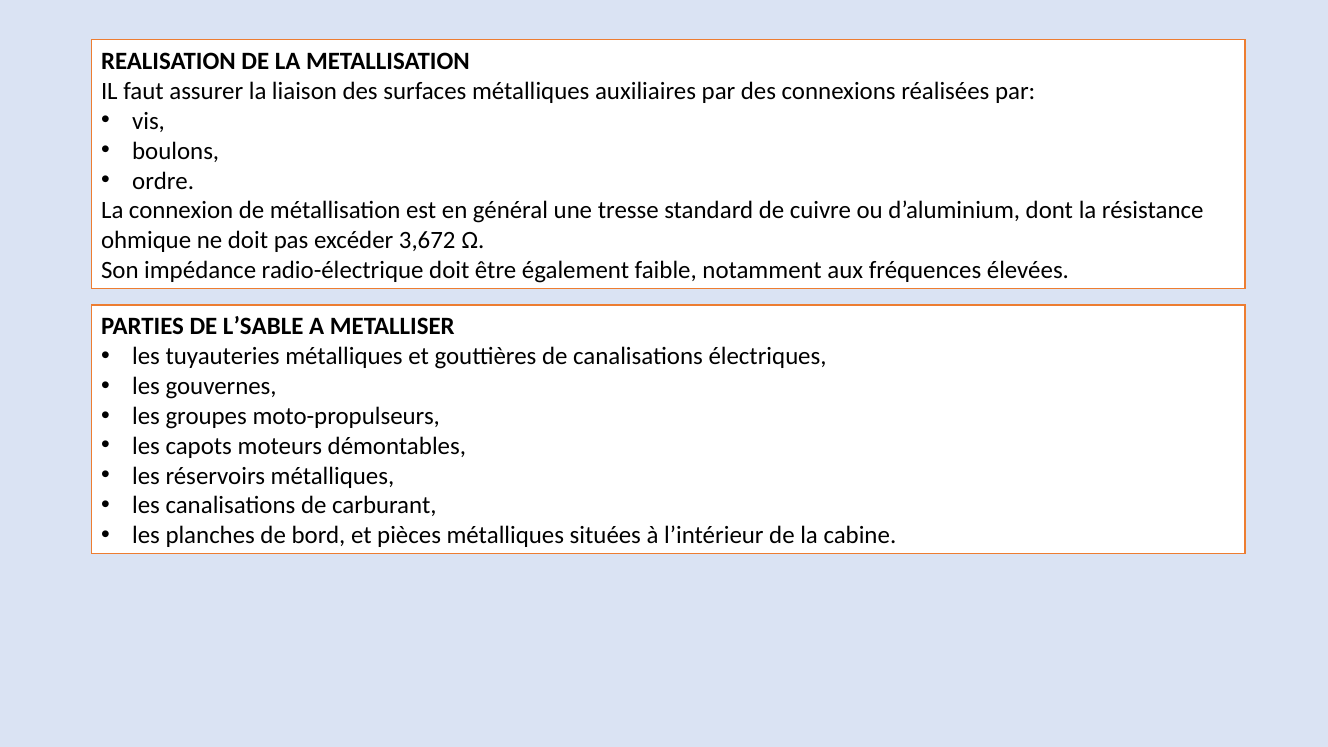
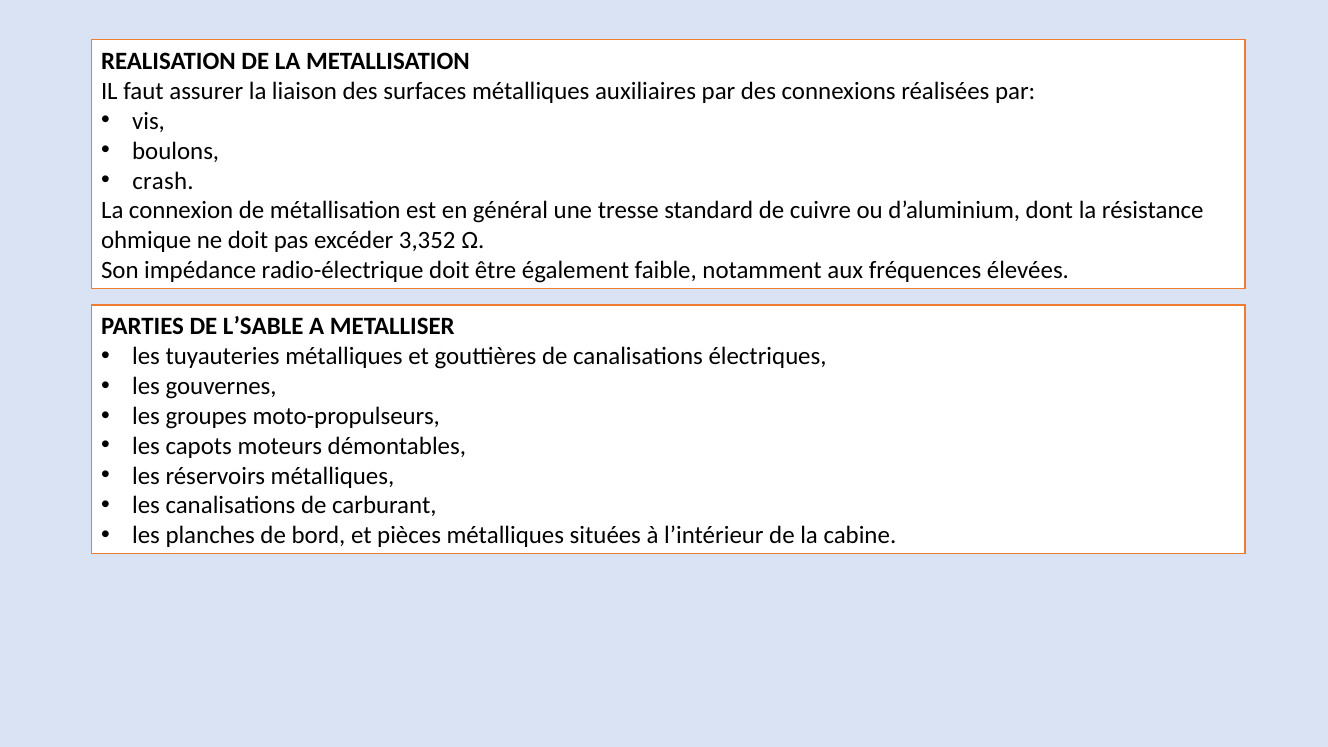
ordre: ordre -> crash
3,672: 3,672 -> 3,352
